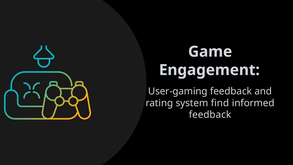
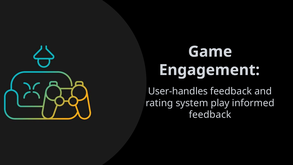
User-gaming: User-gaming -> User-handles
find: find -> play
